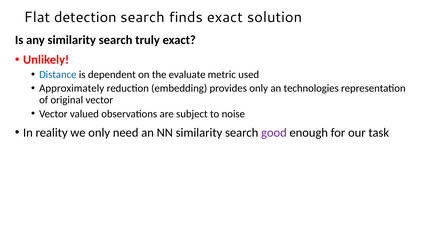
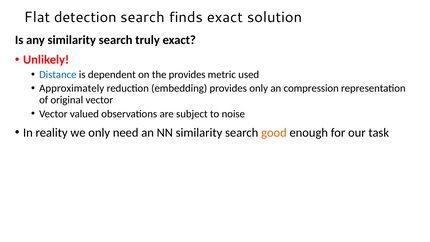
the evaluate: evaluate -> provides
technologies: technologies -> compression
good colour: purple -> orange
